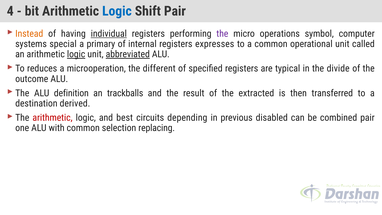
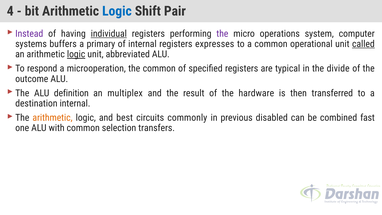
Instead colour: orange -> purple
symbol: symbol -> system
special: special -> buffers
called underline: none -> present
abbreviated underline: present -> none
reduces: reduces -> respond
the different: different -> common
trackballs: trackballs -> multiplex
extracted: extracted -> hardware
destination derived: derived -> internal
arithmetic at (53, 118) colour: red -> orange
depending: depending -> commonly
combined pair: pair -> fast
replacing: replacing -> transfers
